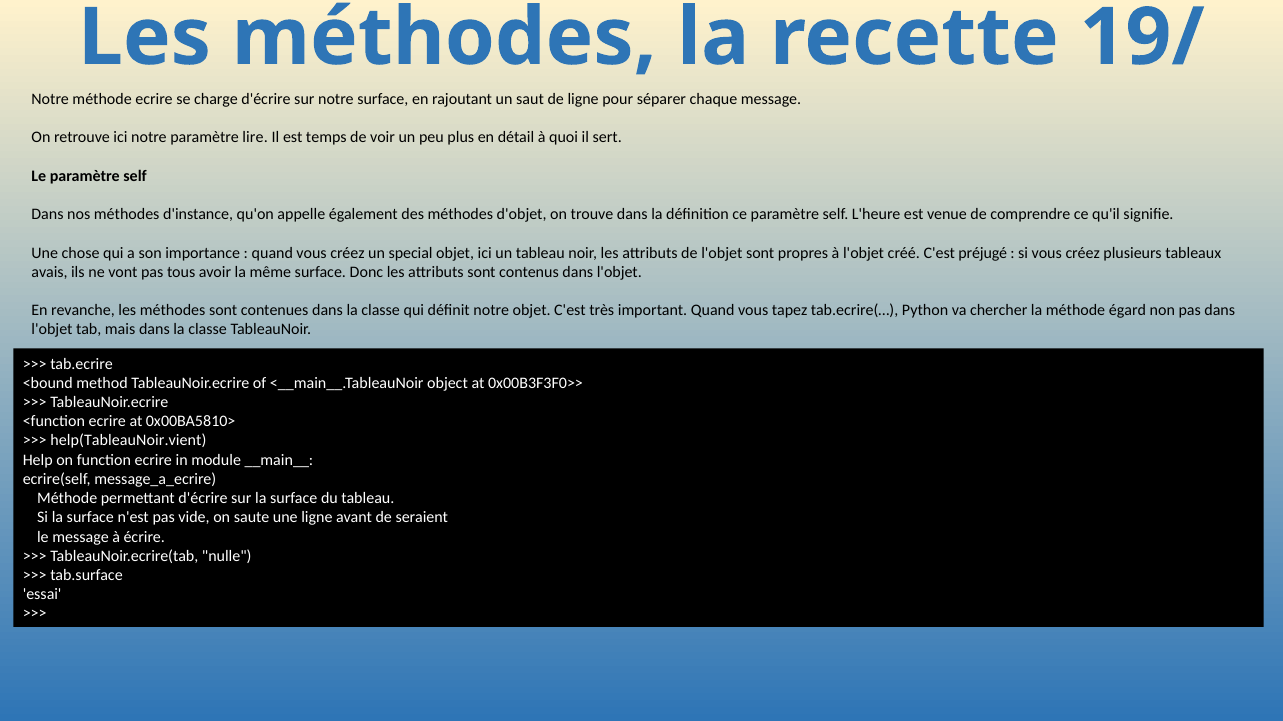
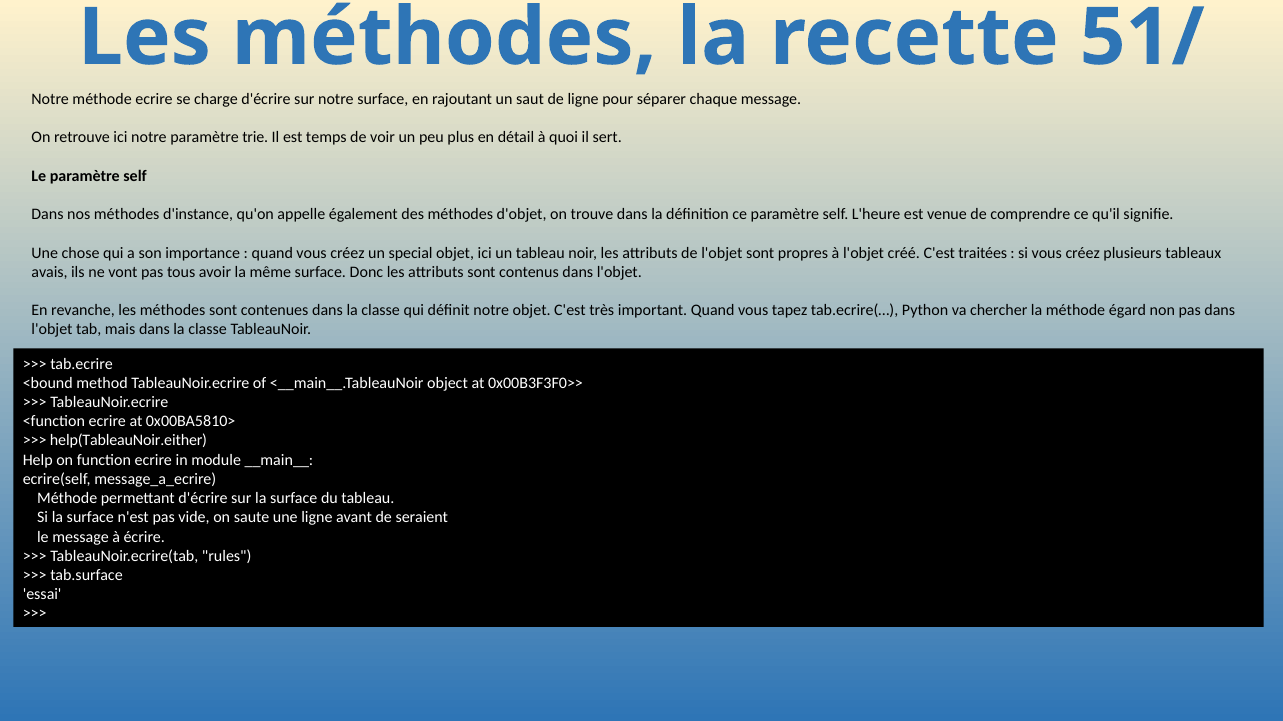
19/: 19/ -> 51/
lire: lire -> trie
préjugé: préjugé -> traitées
help(TableauNoir.vient: help(TableauNoir.vient -> help(TableauNoir.either
nulle: nulle -> rules
